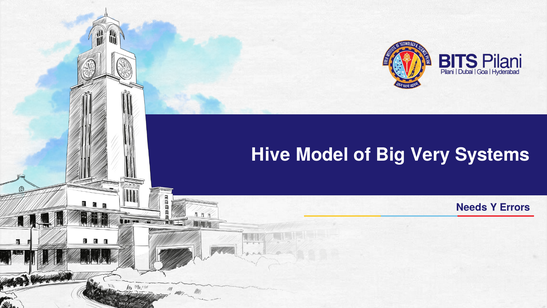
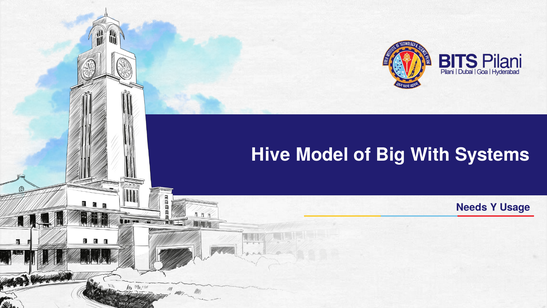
Very: Very -> With
Errors: Errors -> Usage
